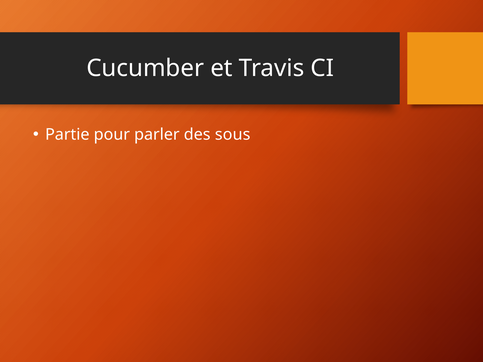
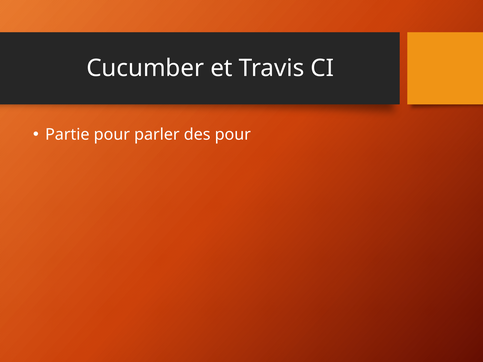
des sous: sous -> pour
